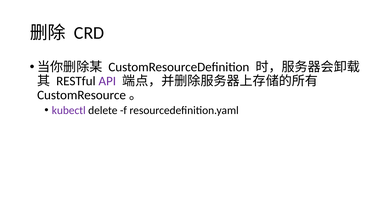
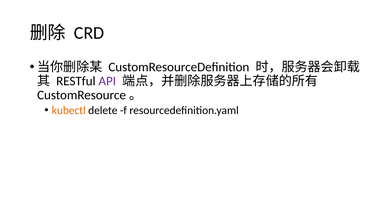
kubectl colour: purple -> orange
